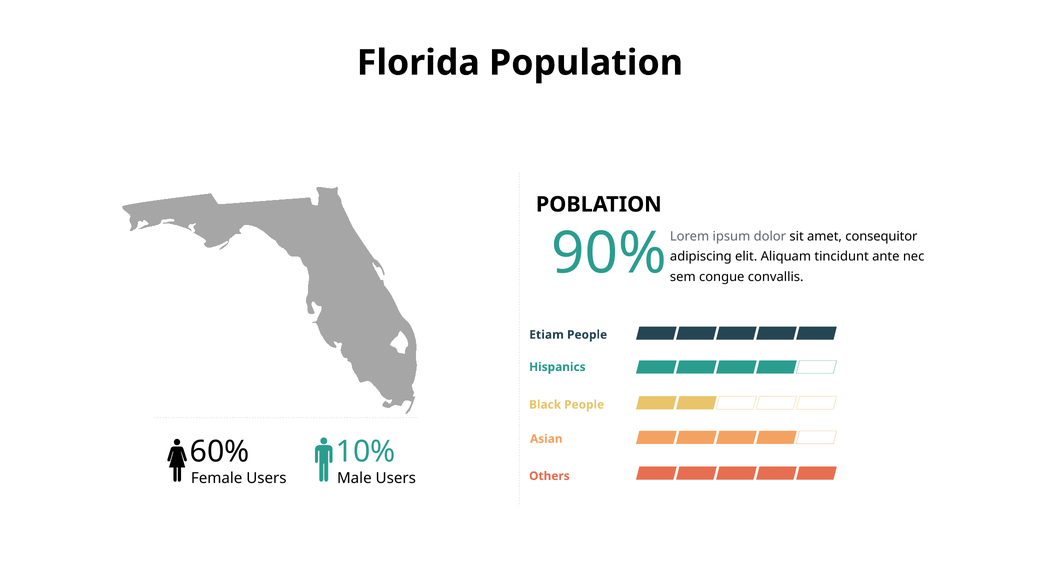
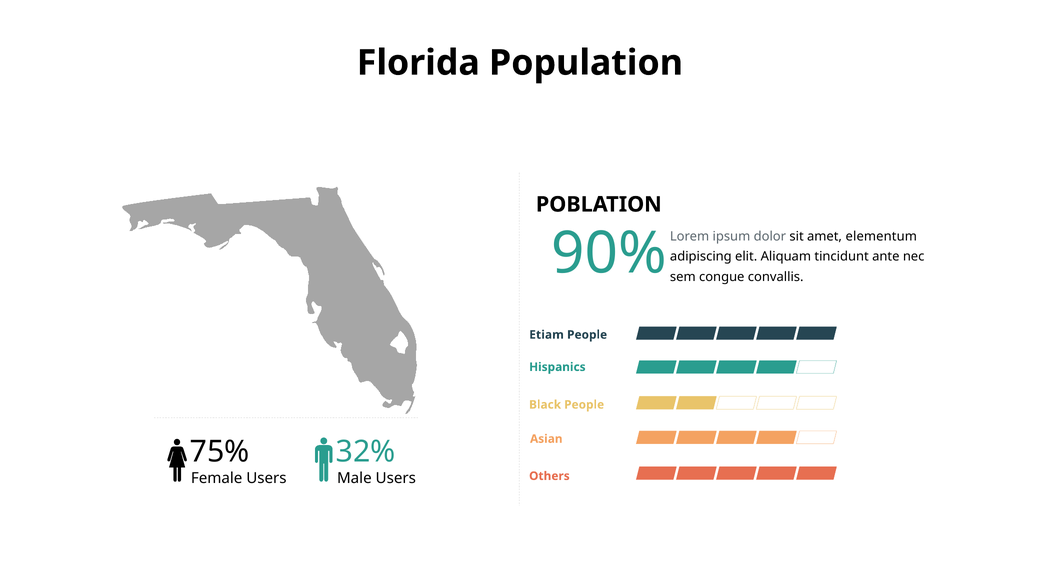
consequitor: consequitor -> elementum
60%: 60% -> 75%
10%: 10% -> 32%
